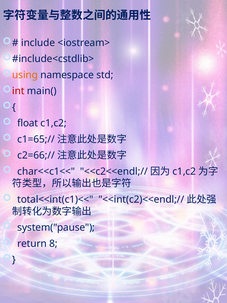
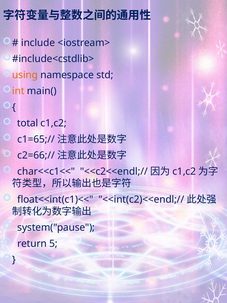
int colour: red -> orange
float: float -> total
total<<int(c1)<<: total<<int(c1)<< -> float<<int(c1)<<
8: 8 -> 5
